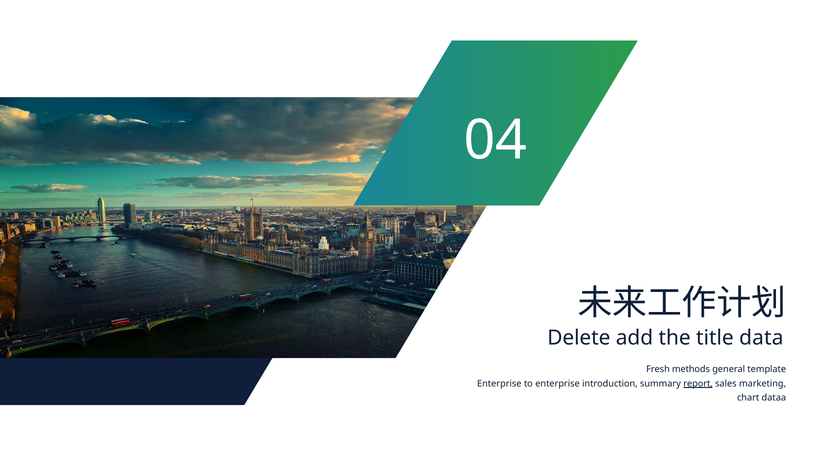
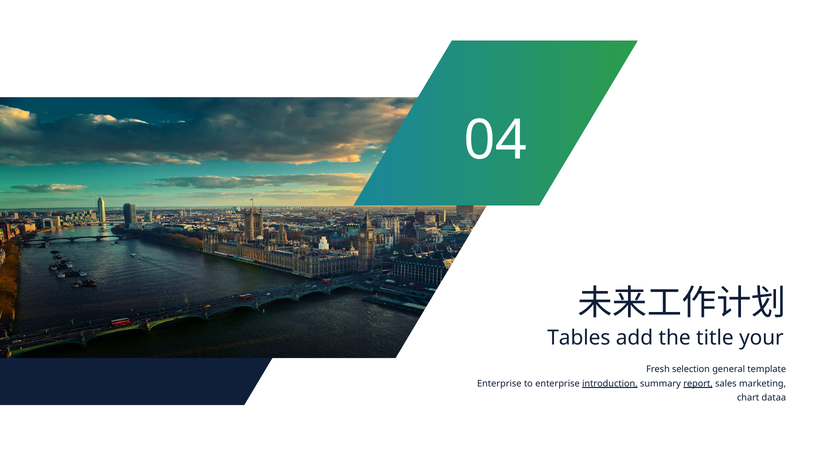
Delete: Delete -> Tables
data: data -> your
methods: methods -> selection
introduction underline: none -> present
